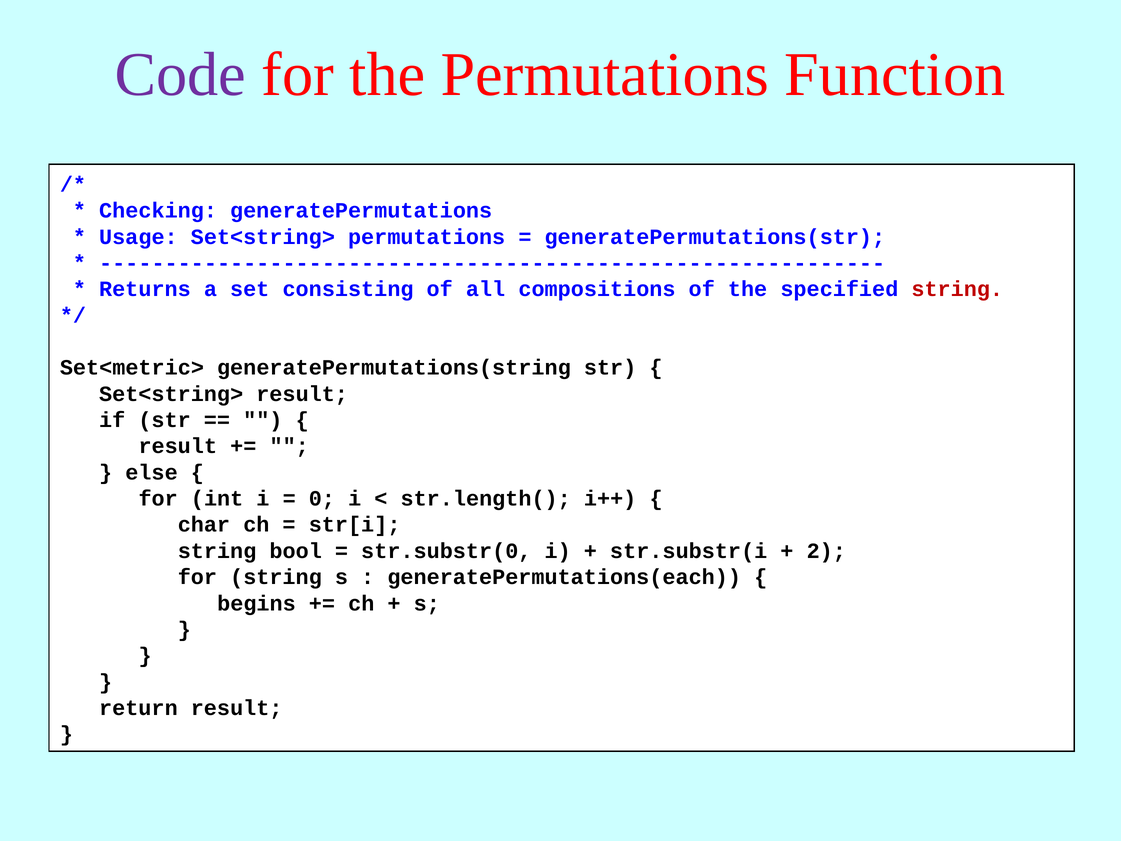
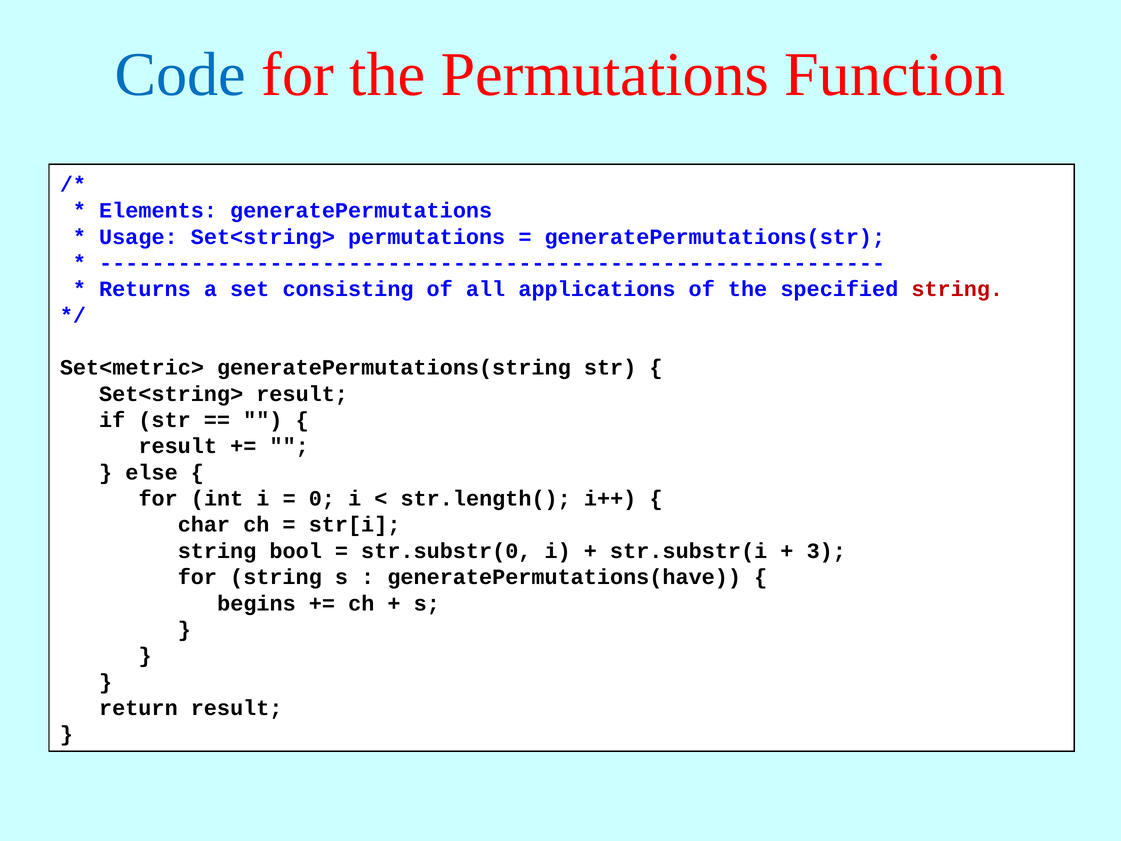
Code colour: purple -> blue
Checking: Checking -> Elements
compositions: compositions -> applications
2: 2 -> 3
generatePermutations(each: generatePermutations(each -> generatePermutations(have
